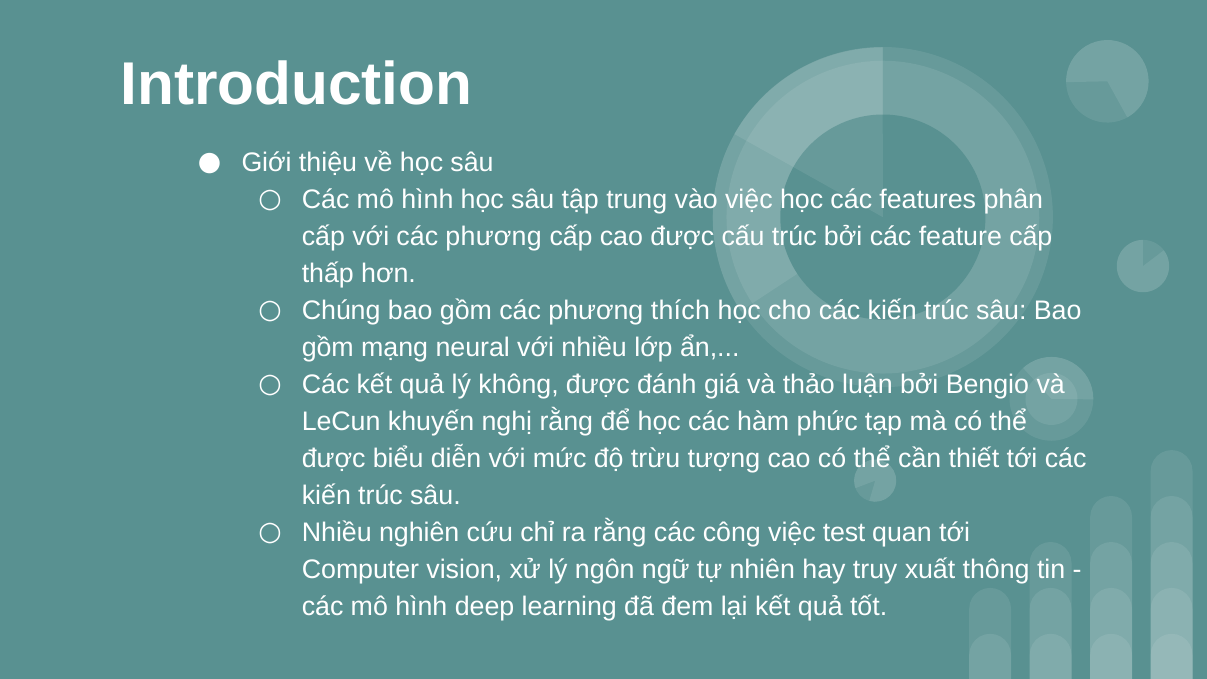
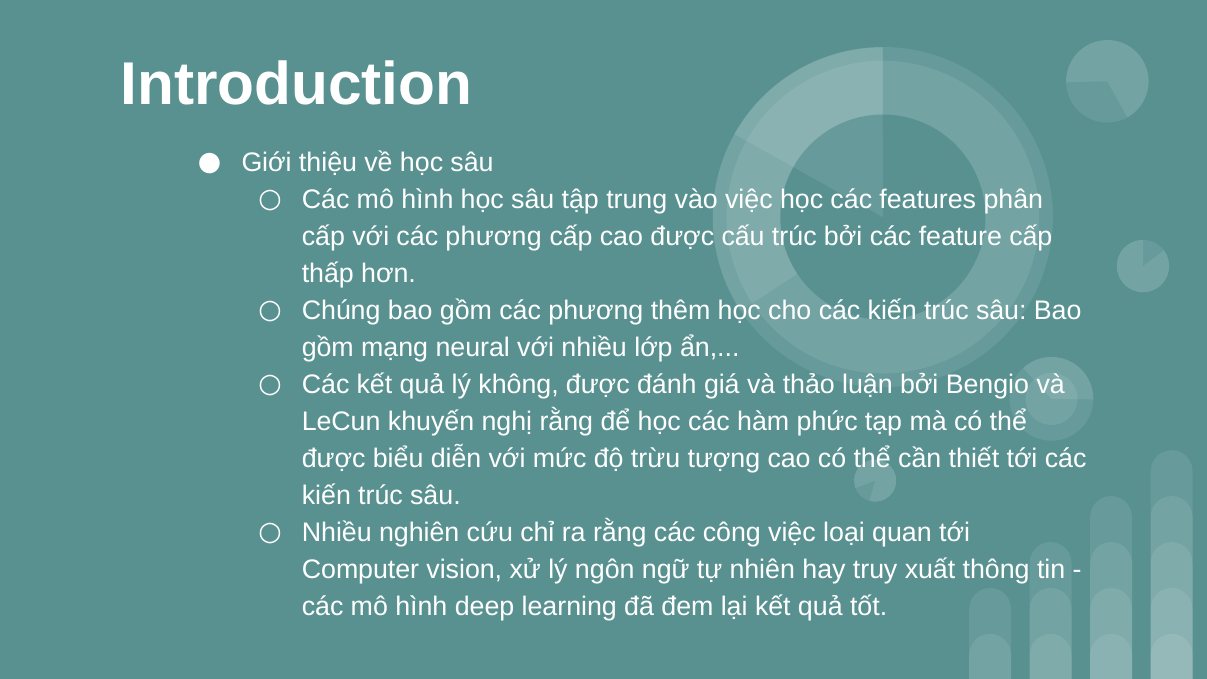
thích: thích -> thêm
test: test -> loại
